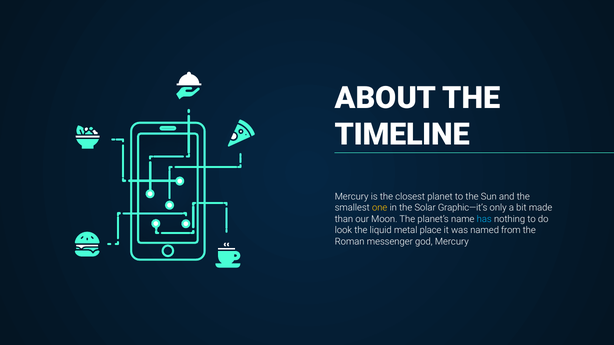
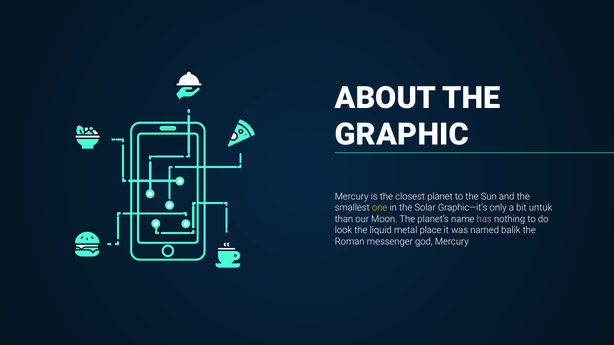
TIMELINE: TIMELINE -> GRAPHIC
made: made -> untuk
has colour: light blue -> pink
from: from -> balik
